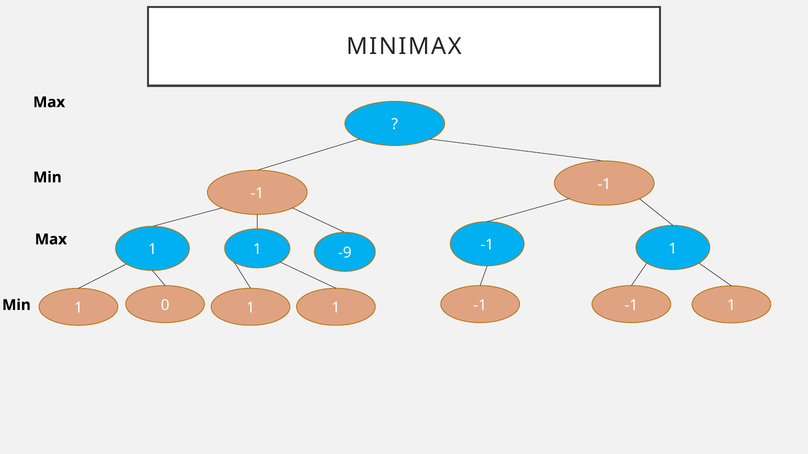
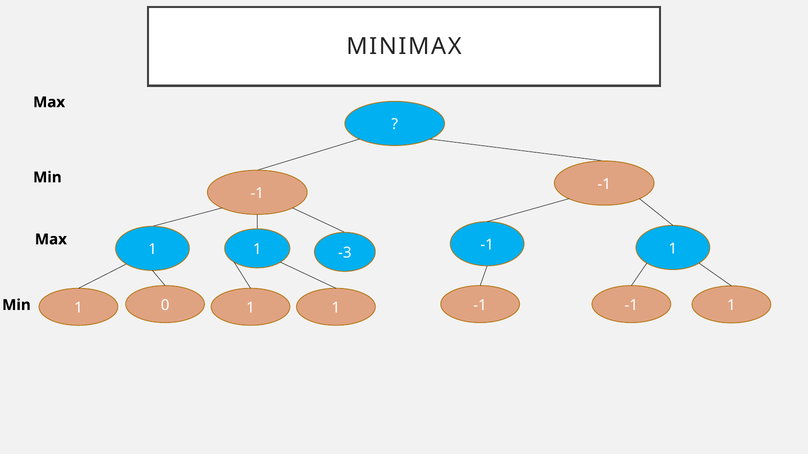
-9: -9 -> -3
